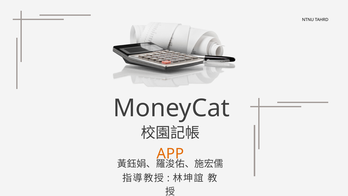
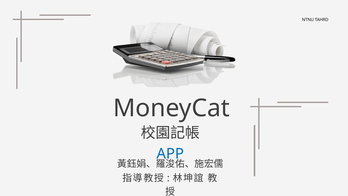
APP colour: orange -> blue
